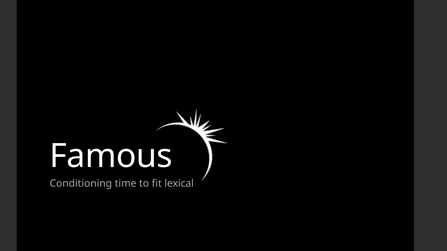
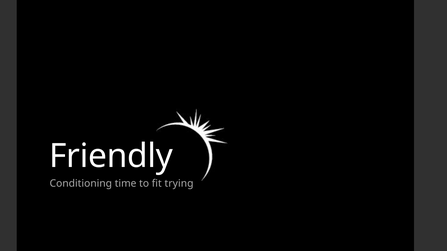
Famous: Famous -> Friendly
lexical: lexical -> trying
